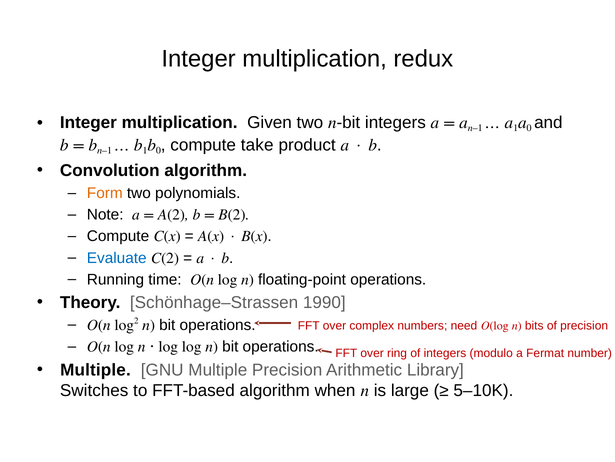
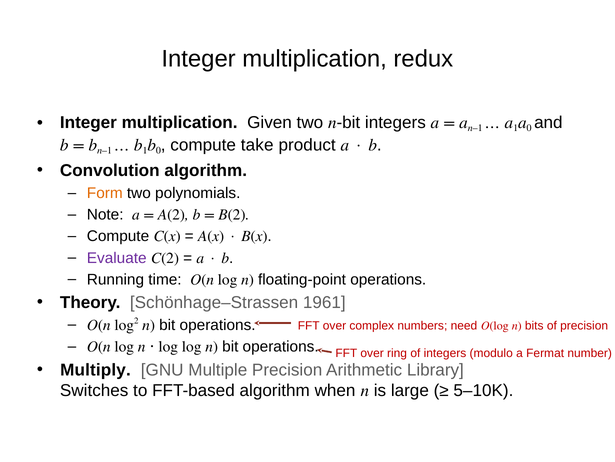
Evaluate colour: blue -> purple
1990: 1990 -> 1961
Multiple at (95, 369): Multiple -> Multiply
